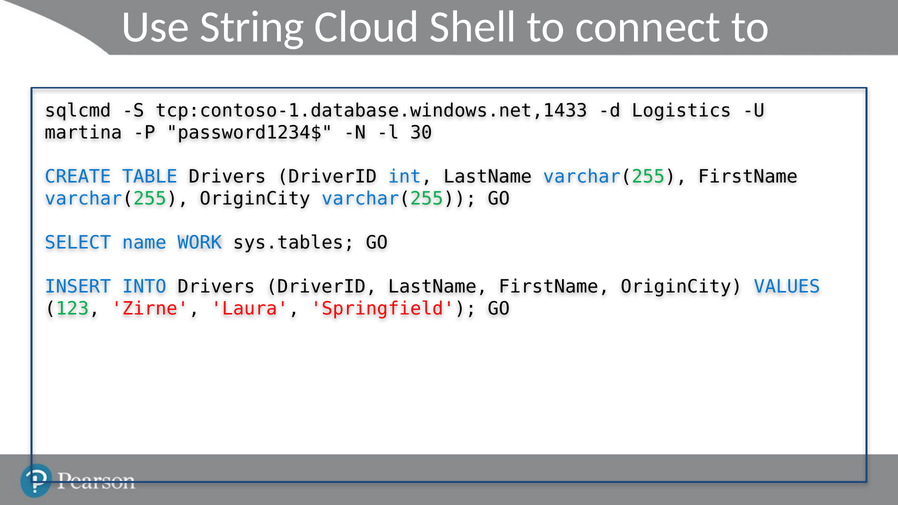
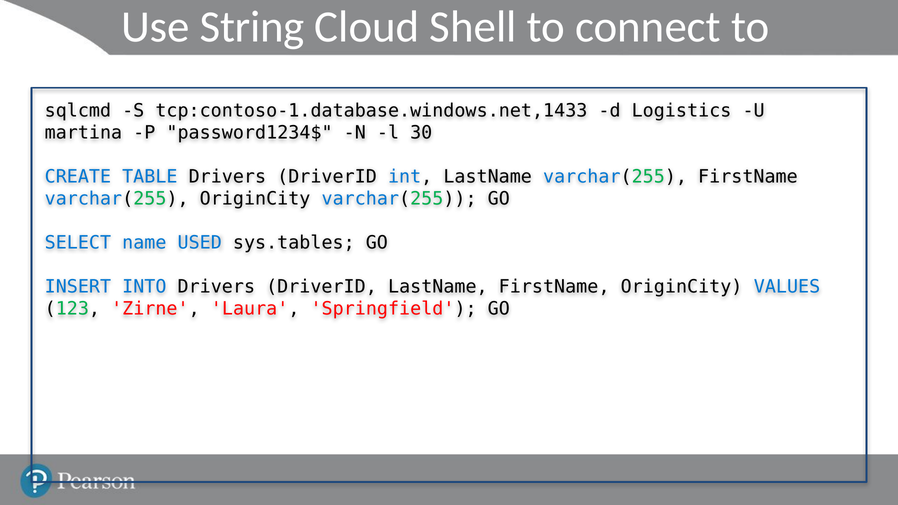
WORK: WORK -> USED
